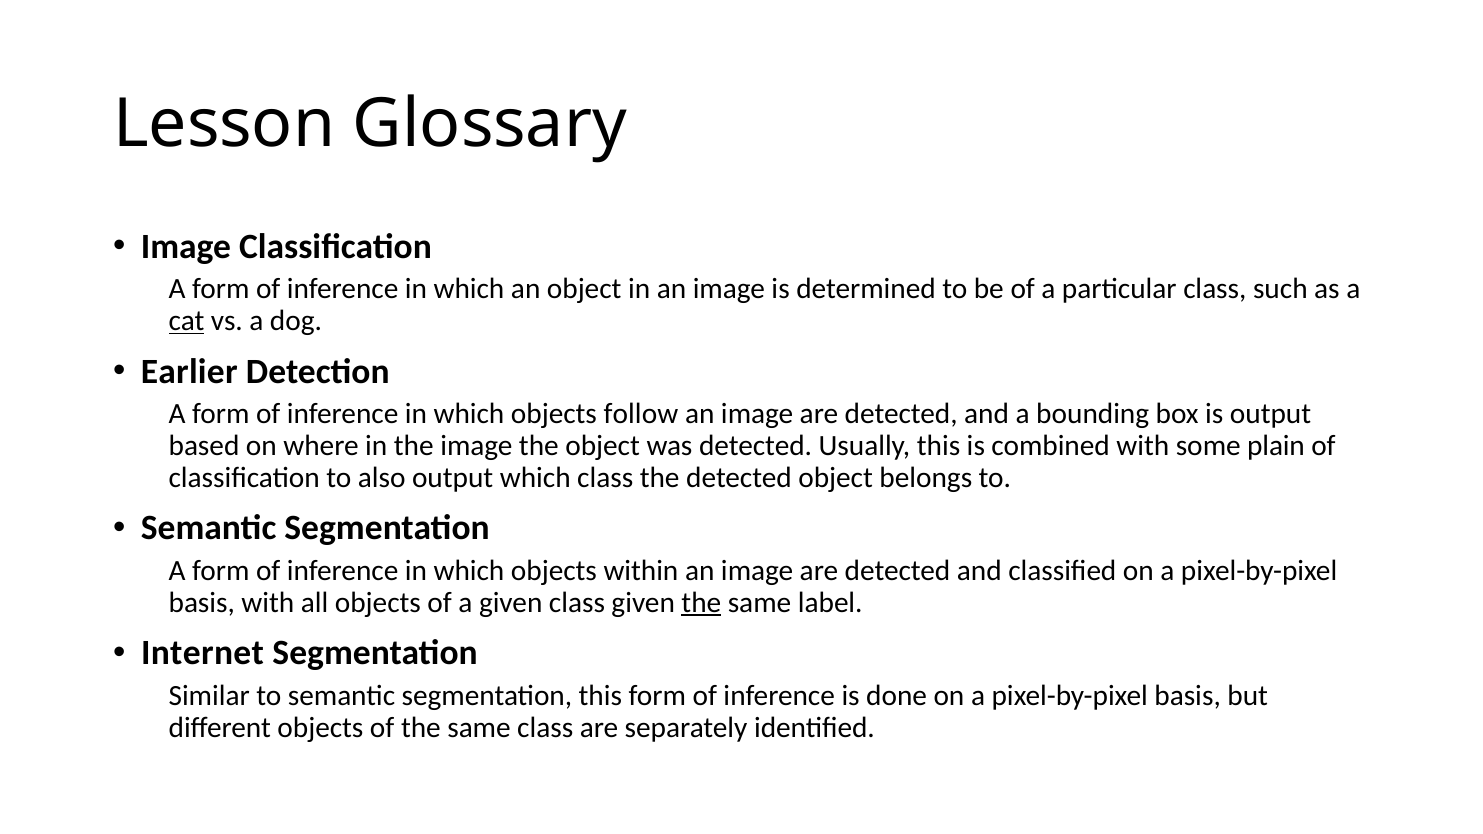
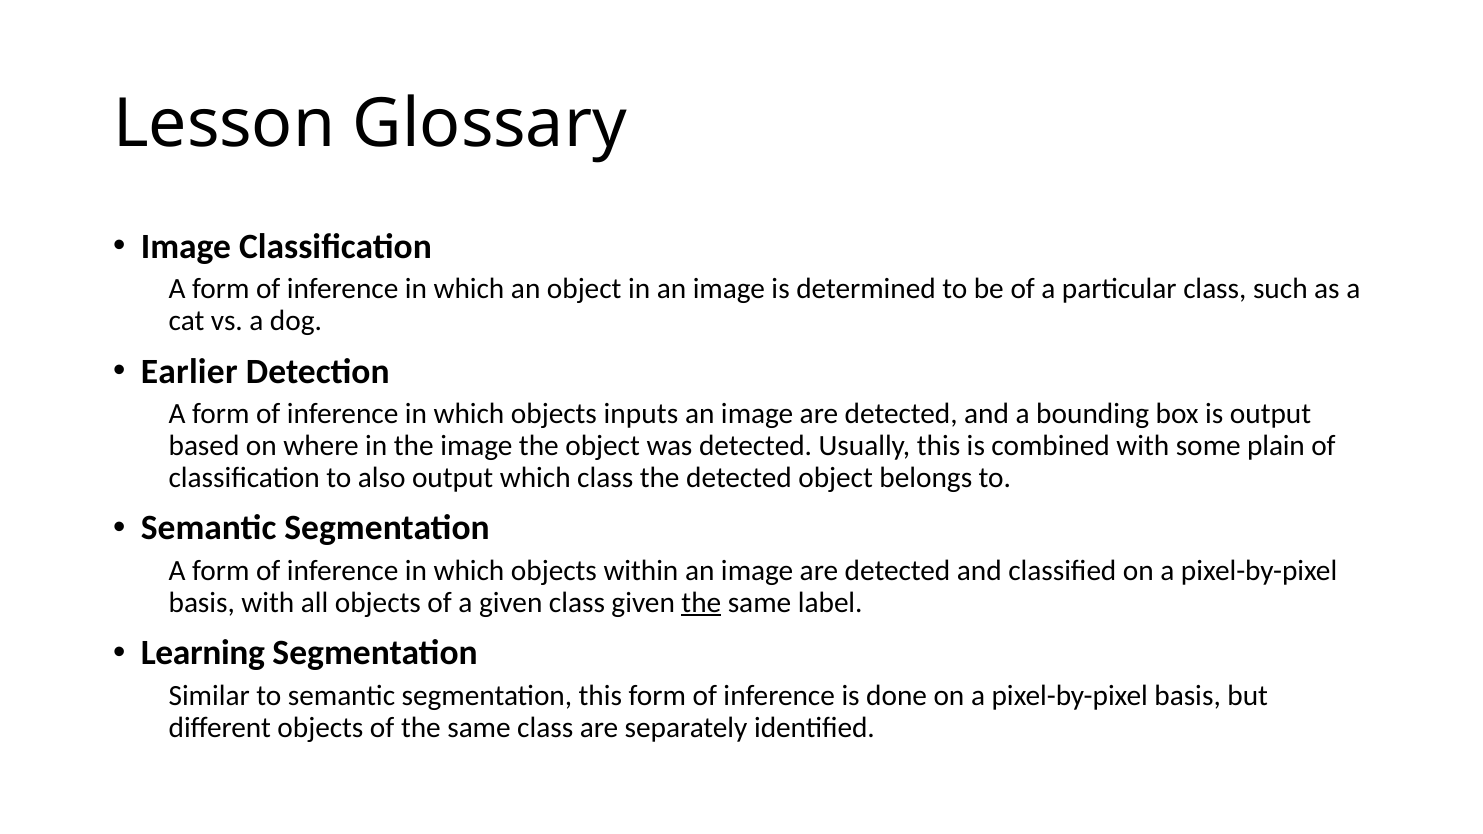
cat underline: present -> none
follow: follow -> inputs
Internet: Internet -> Learning
